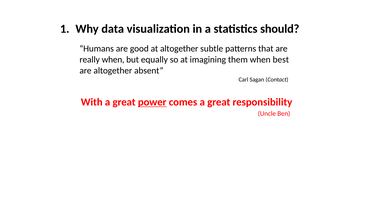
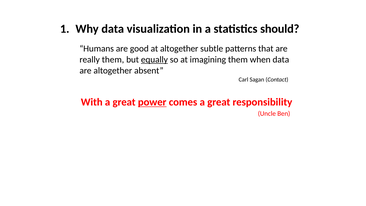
really when: when -> them
equally underline: none -> present
when best: best -> data
